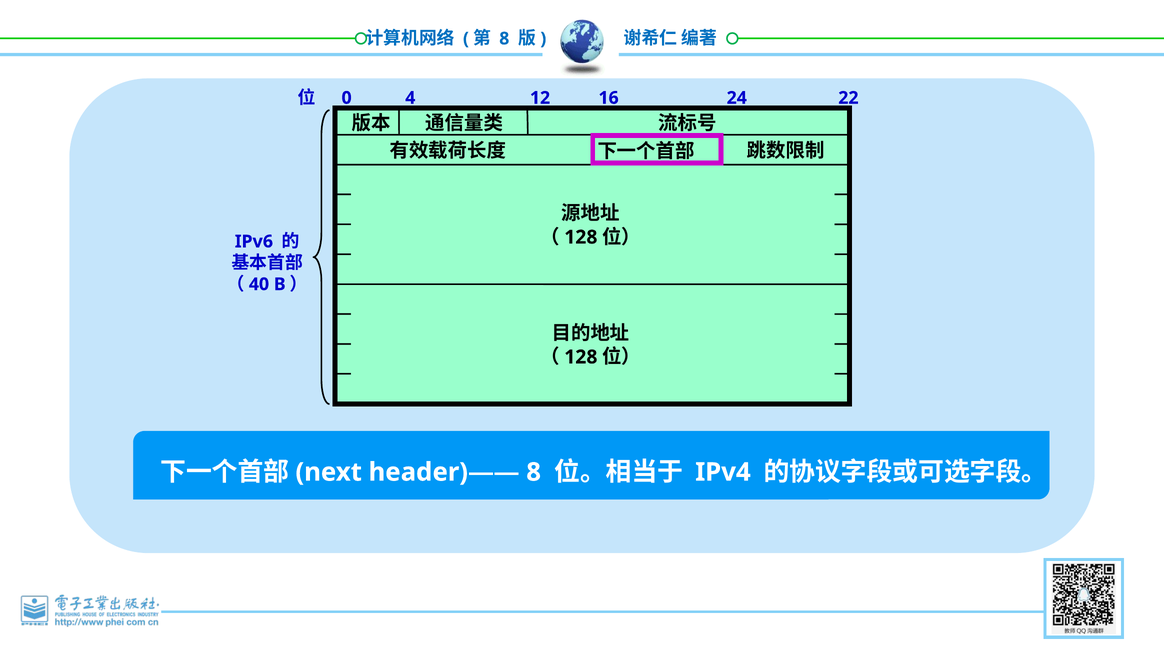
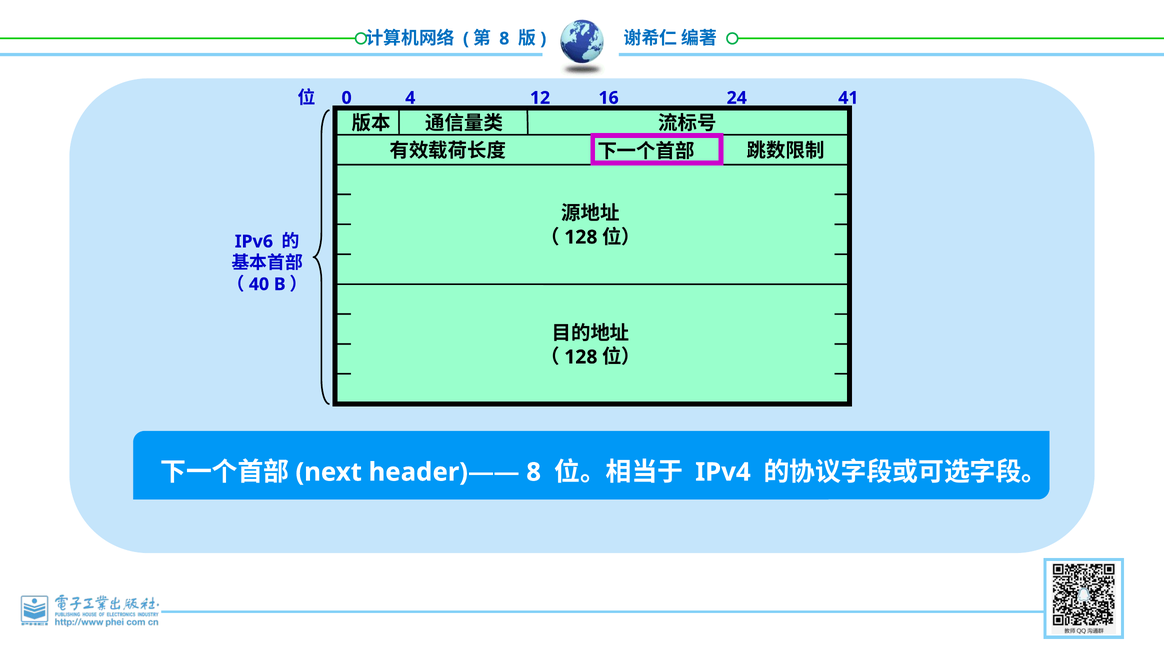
22: 22 -> 41
